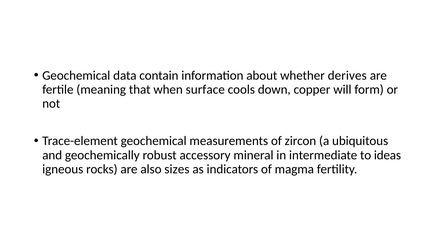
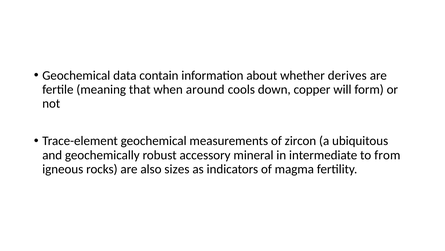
surface: surface -> around
ideas: ideas -> from
